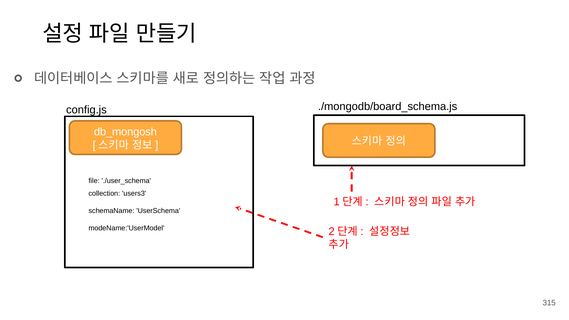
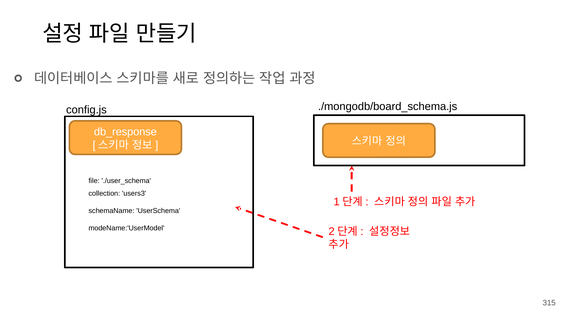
db_mongosh: db_mongosh -> db_response
